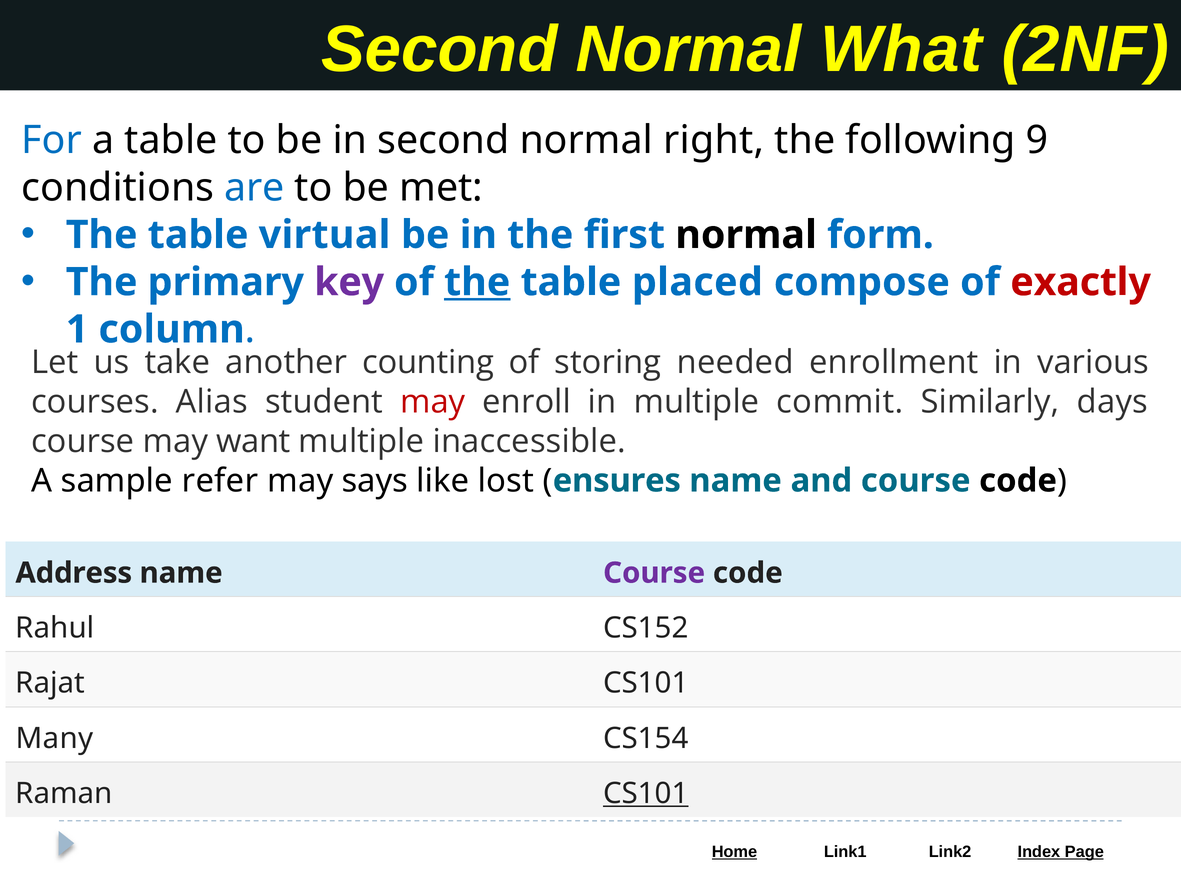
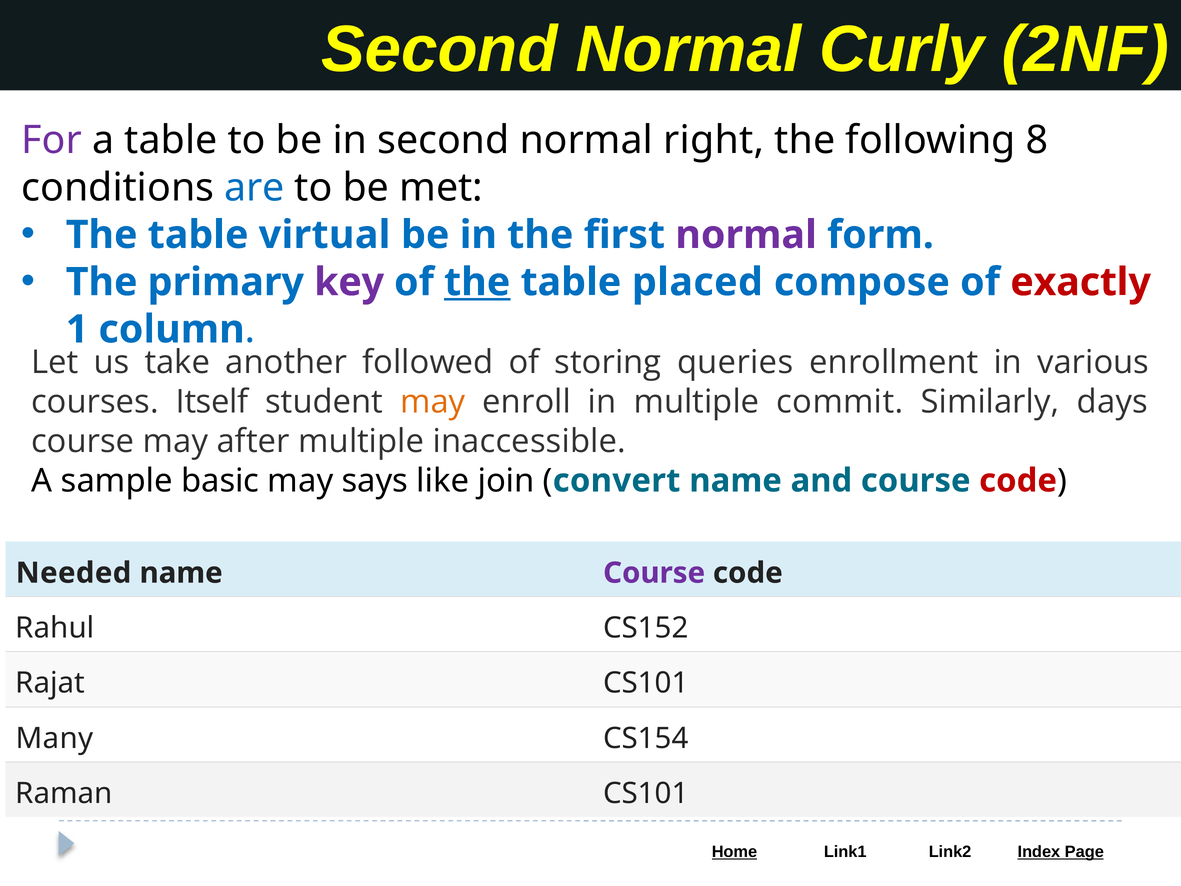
What: What -> Curly
For colour: blue -> purple
9: 9 -> 8
normal at (746, 235) colour: black -> purple
counting: counting -> followed
needed: needed -> queries
Alias: Alias -> Itself
may at (433, 402) colour: red -> orange
want: want -> after
refer: refer -> basic
lost: lost -> join
ensures: ensures -> convert
code at (1018, 481) colour: black -> red
Address: Address -> Needed
CS101 at (646, 793) underline: present -> none
